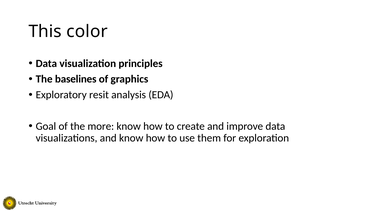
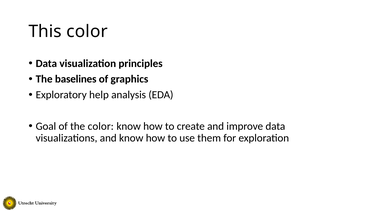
resit: resit -> help
the more: more -> color
